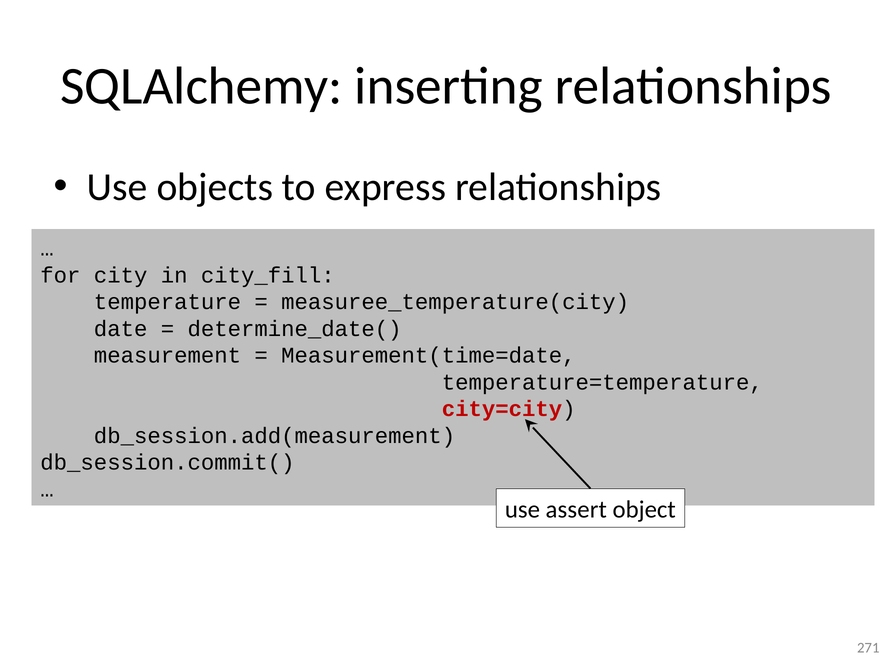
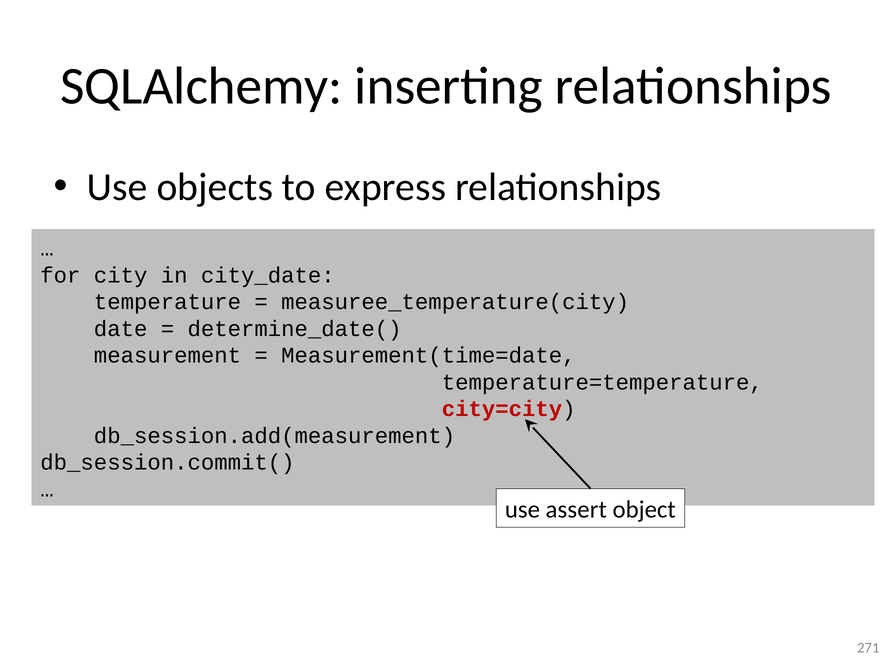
city_fill: city_fill -> city_date
